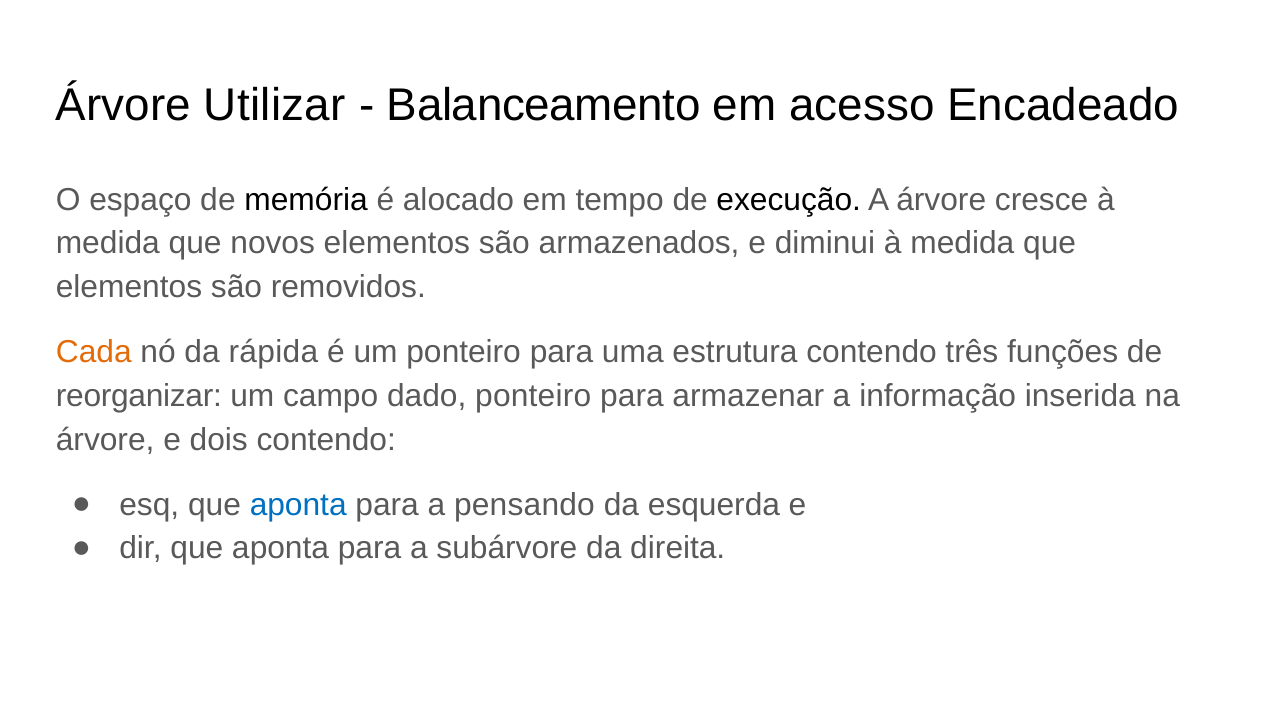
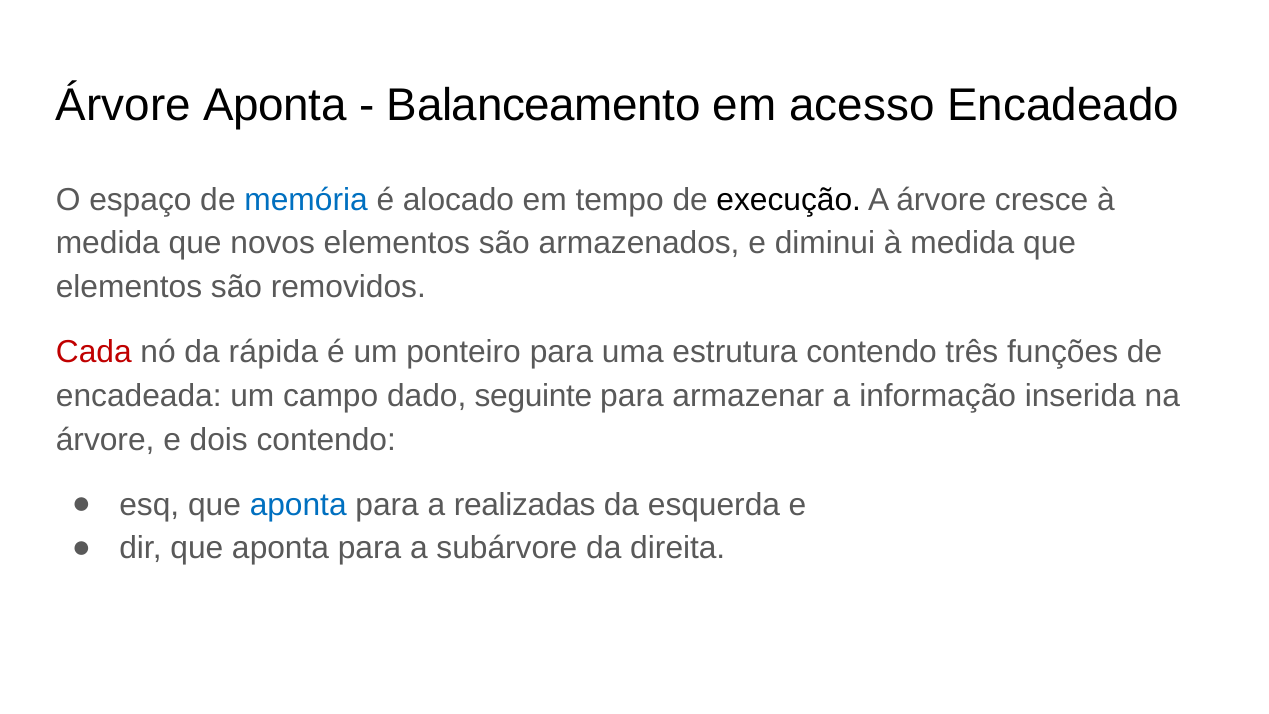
Árvore Utilizar: Utilizar -> Aponta
memória colour: black -> blue
Cada colour: orange -> red
reorganizar: reorganizar -> encadeada
dado ponteiro: ponteiro -> seguinte
pensando: pensando -> realizadas
